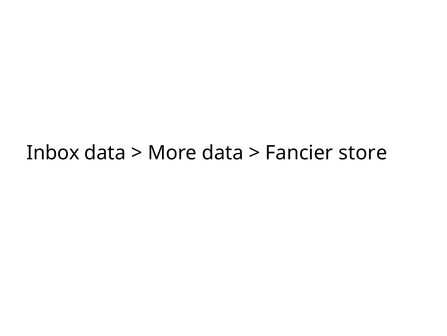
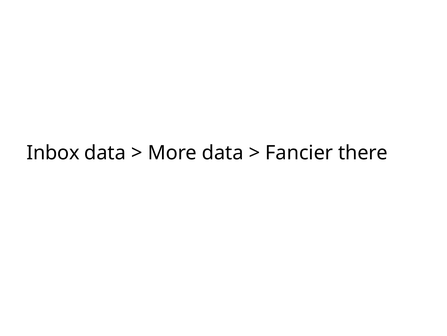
store: store -> there
